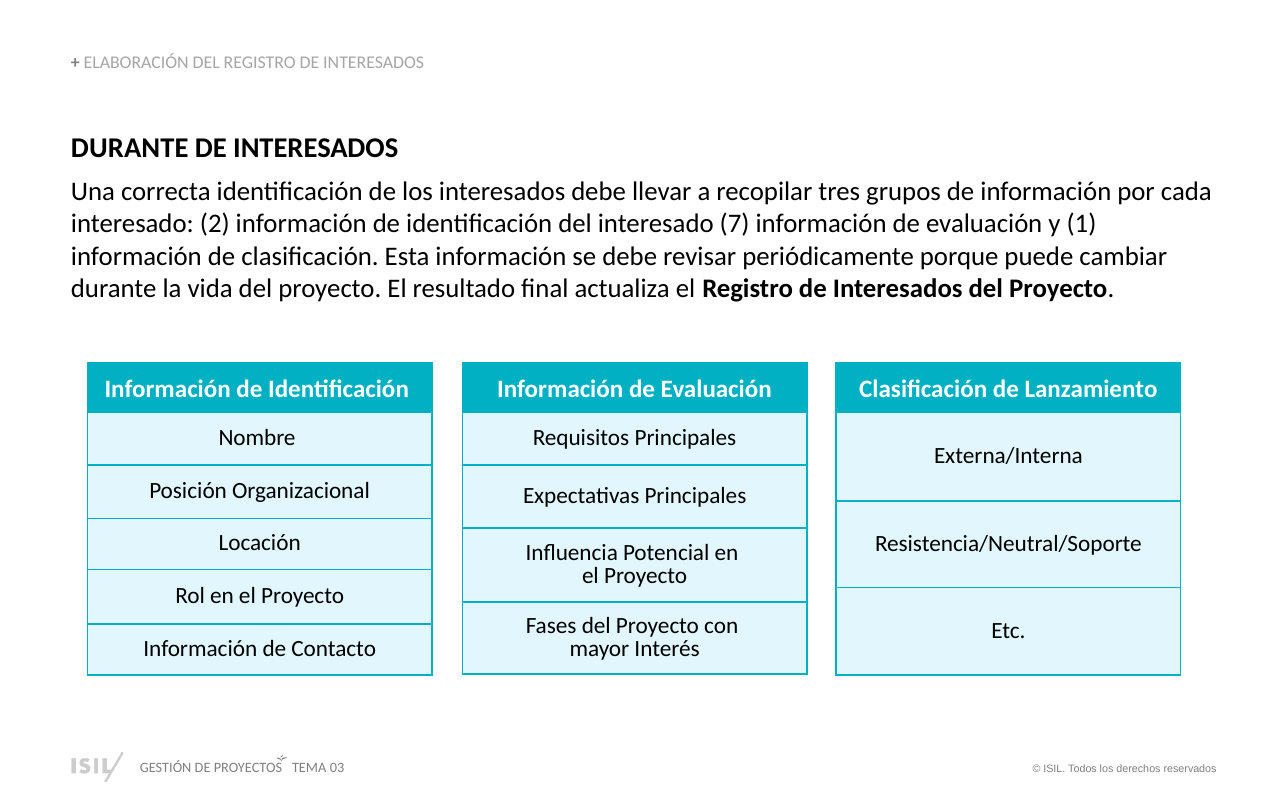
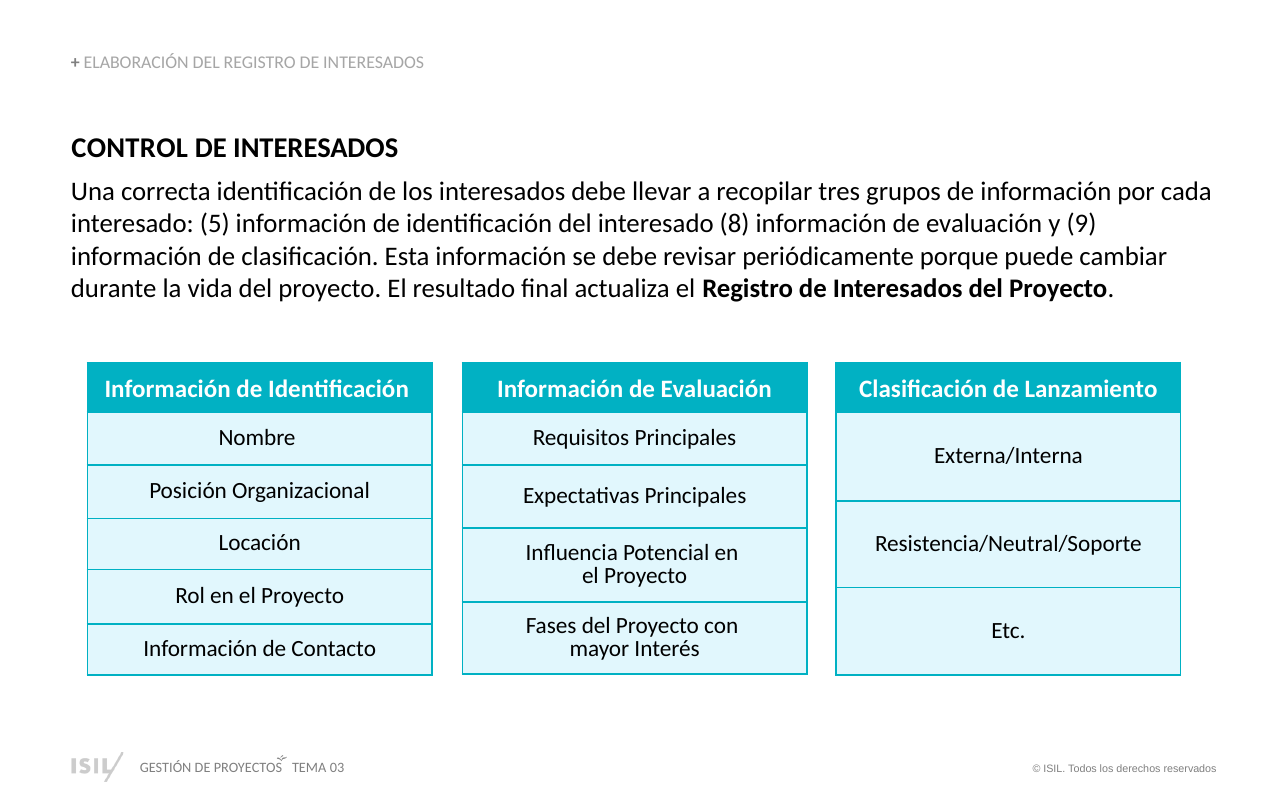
DURANTE at (130, 148): DURANTE -> CONTROL
2: 2 -> 5
7: 7 -> 8
1: 1 -> 9
